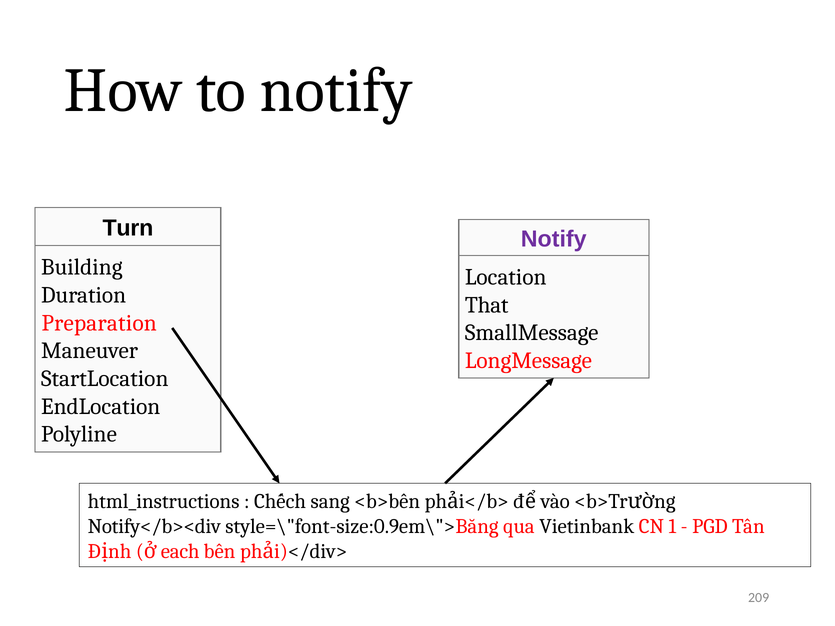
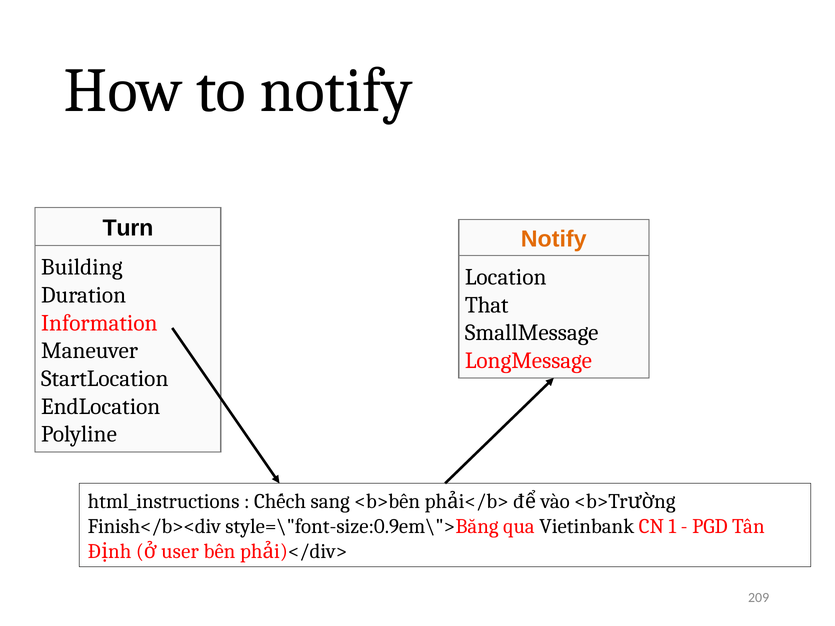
Notify at (554, 239) colour: purple -> orange
Preparation: Preparation -> Information
Notify</b><div: Notify</b><div -> Finish</b><div
each: each -> user
